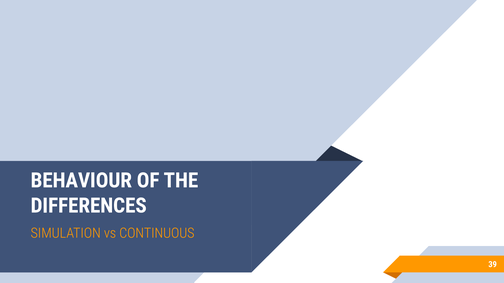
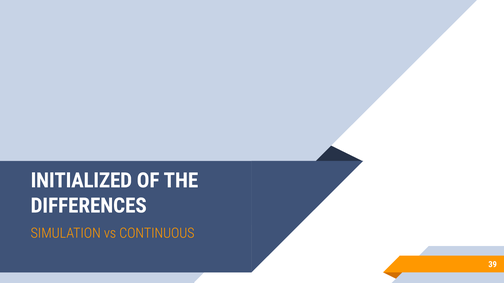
BEHAVIOUR: BEHAVIOUR -> INITIALIZED
